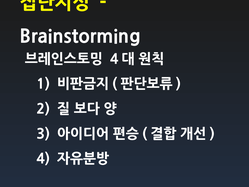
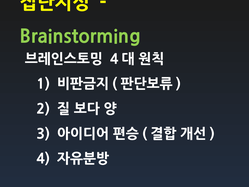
Brainstorming colour: white -> light green
